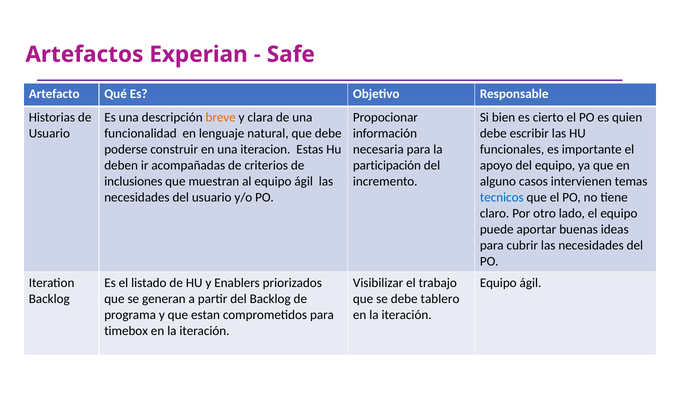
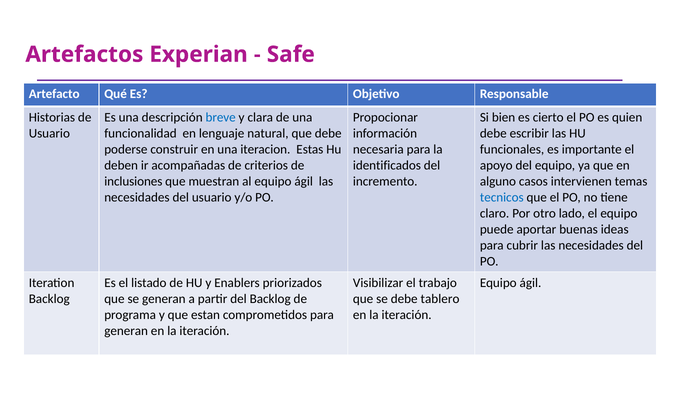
breve colour: orange -> blue
participación: participación -> identificados
timebox at (126, 331): timebox -> generan
